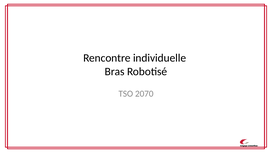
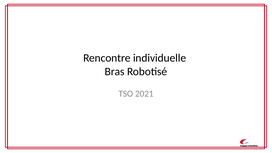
2070: 2070 -> 2021
